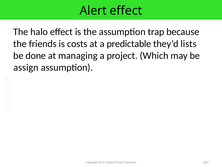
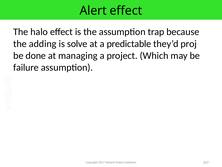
friends: friends -> adding
costs: costs -> solve
lists: lists -> proj
assign: assign -> failure
